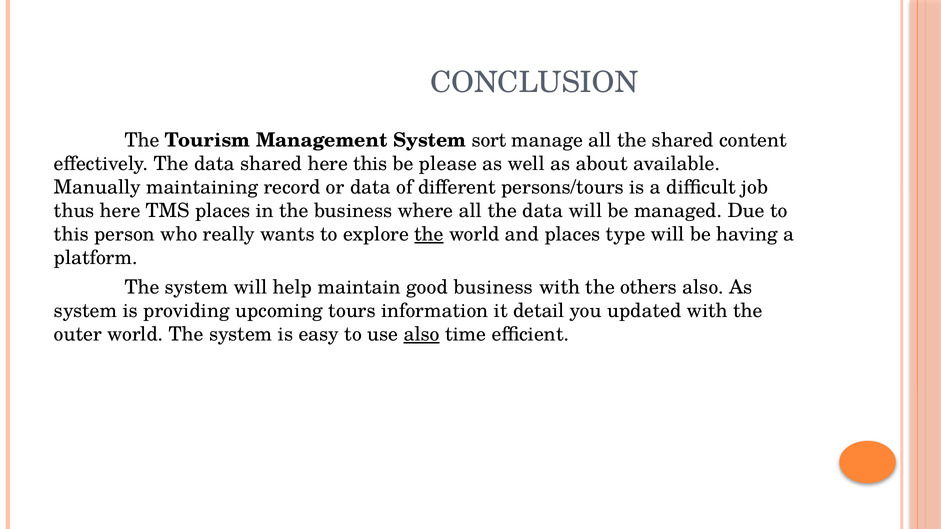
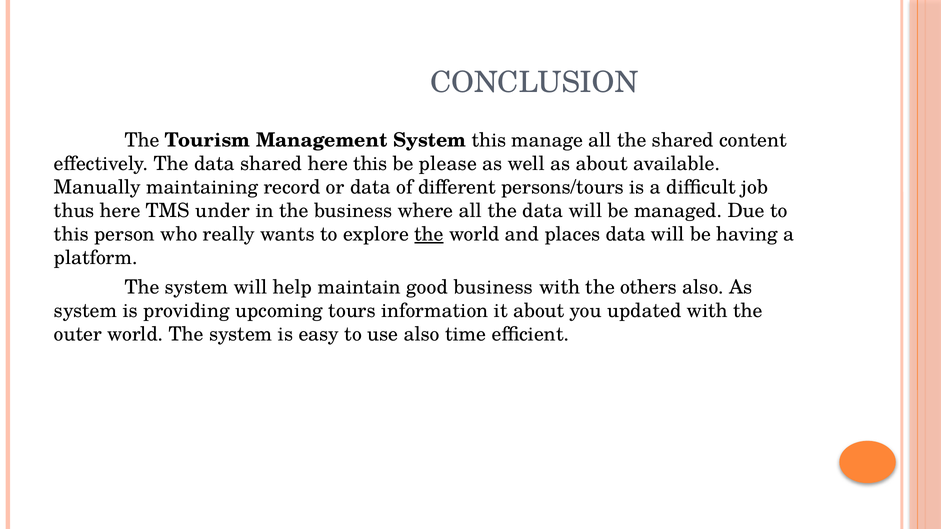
System sort: sort -> this
TMS places: places -> under
places type: type -> data
it detail: detail -> about
also at (422, 335) underline: present -> none
